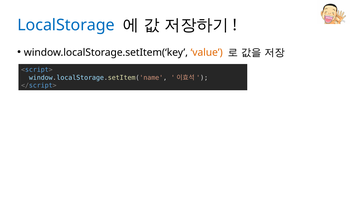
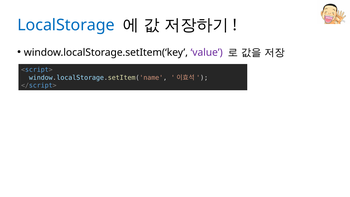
value colour: orange -> purple
